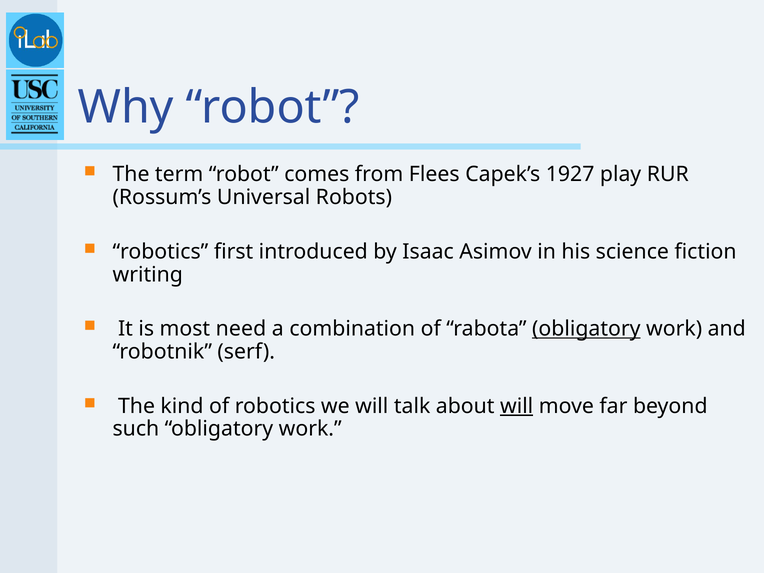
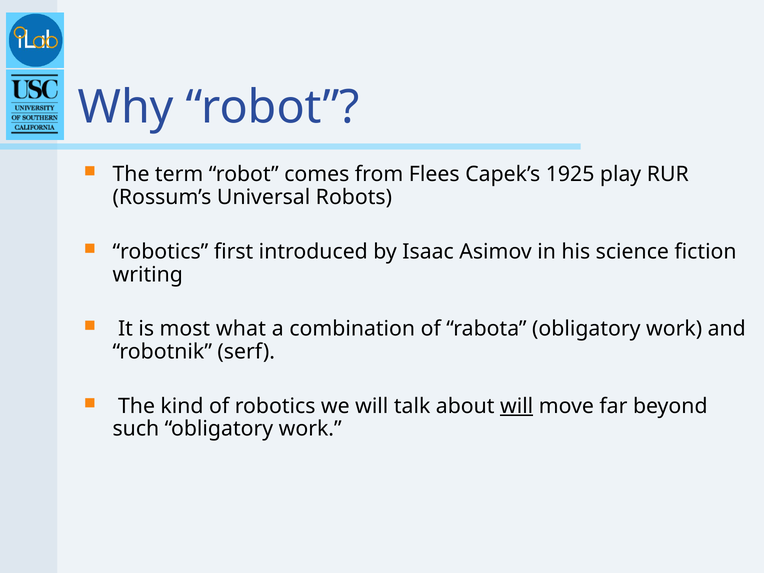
1927: 1927 -> 1925
need: need -> what
obligatory at (586, 329) underline: present -> none
